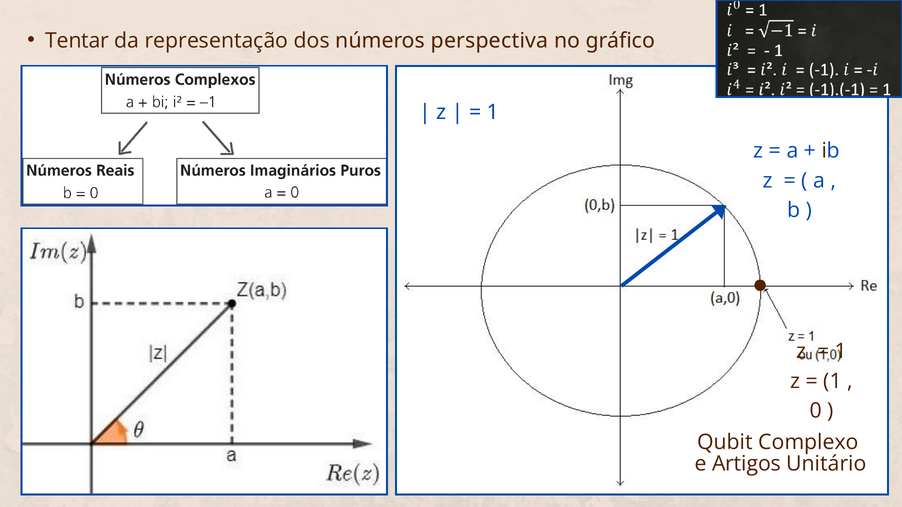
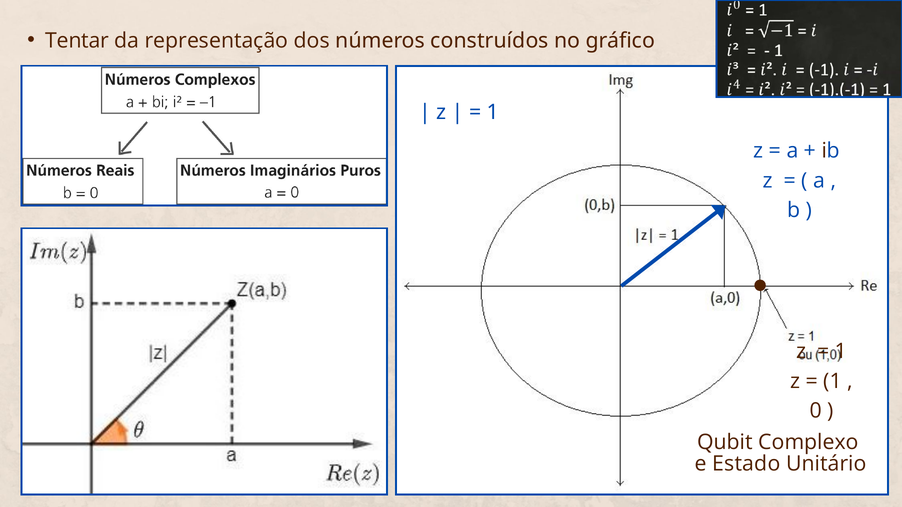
perspectiva: perspectiva -> construídos
Artigos: Artigos -> Estado
